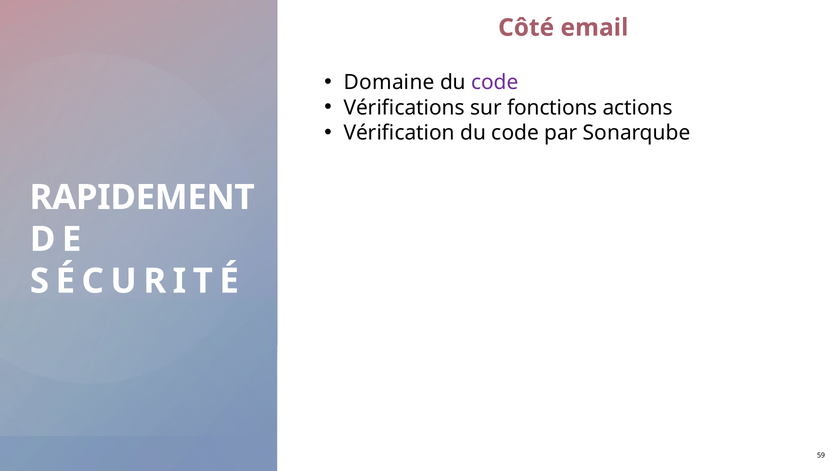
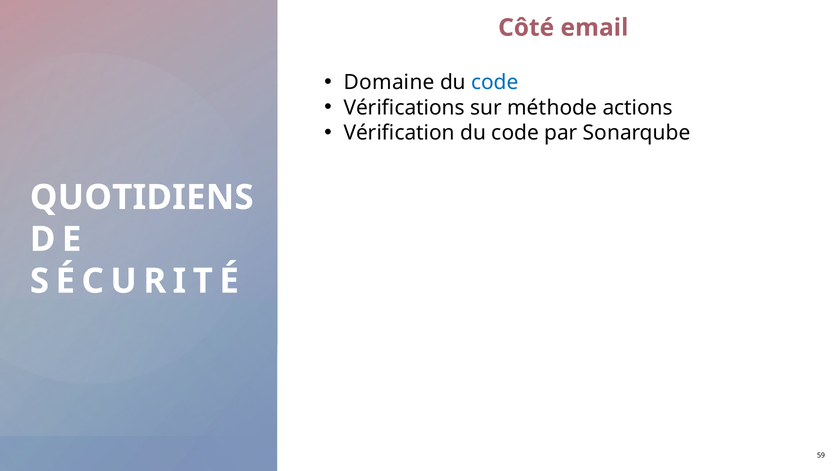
code at (495, 83) colour: purple -> blue
fonctions: fonctions -> méthode
RAPIDEMENT: RAPIDEMENT -> QUOTIDIENS
